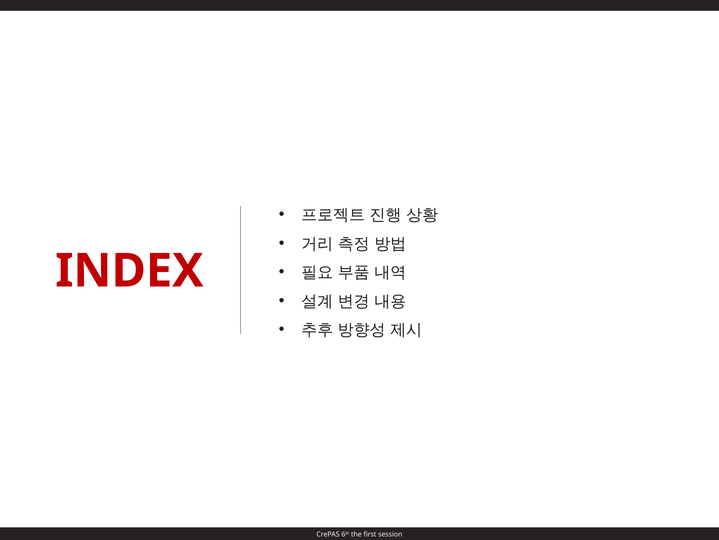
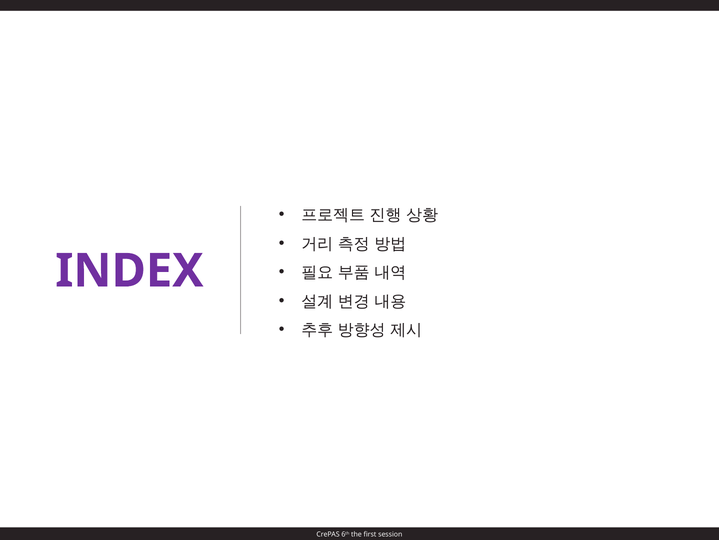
INDEX colour: red -> purple
